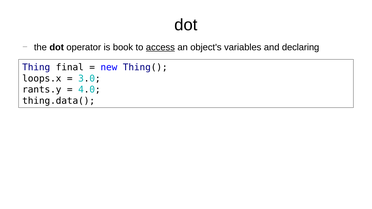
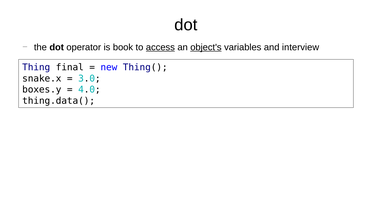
object's underline: none -> present
declaring: declaring -> interview
loops.x: loops.x -> snake.x
rants.y: rants.y -> boxes.y
